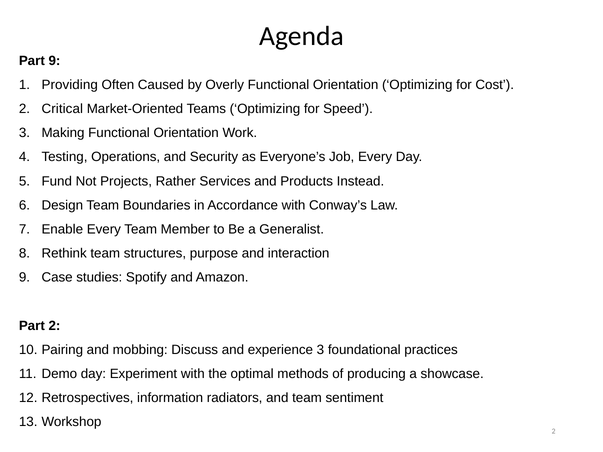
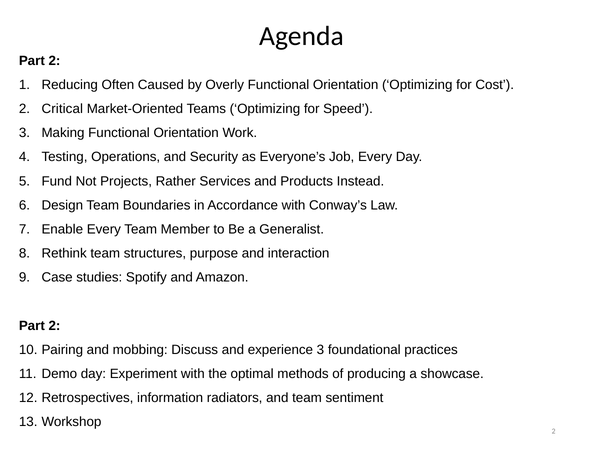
9 at (54, 61): 9 -> 2
Providing: Providing -> Reducing
